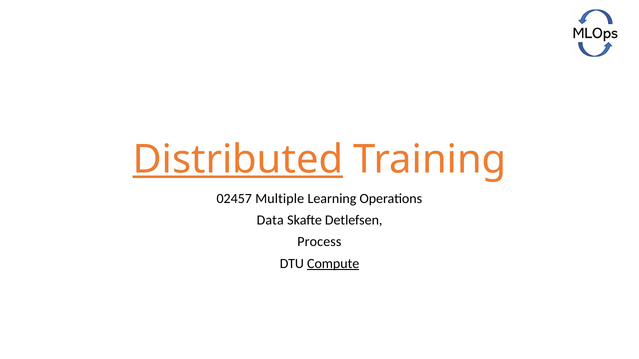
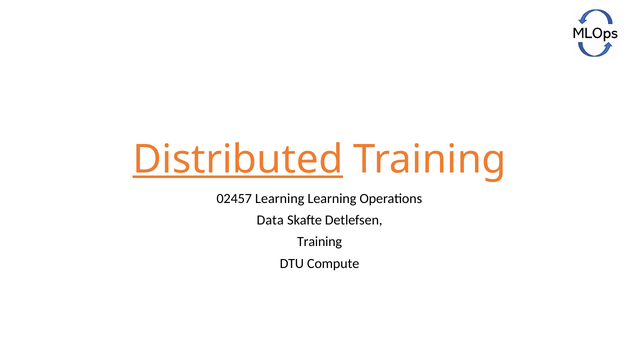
02457 Multiple: Multiple -> Learning
Process at (319, 242): Process -> Training
Compute underline: present -> none
